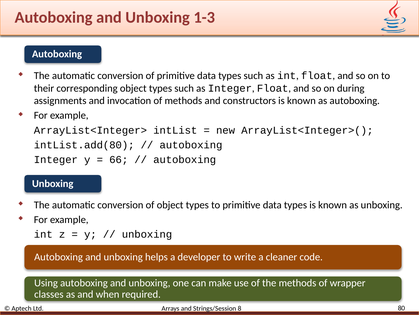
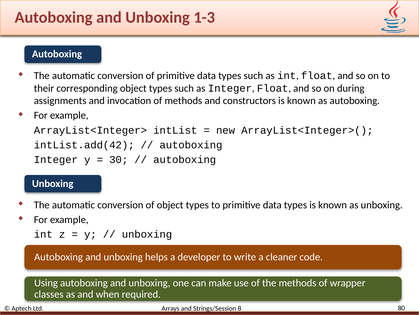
intList.add(80: intList.add(80 -> intList.add(42
66: 66 -> 30
